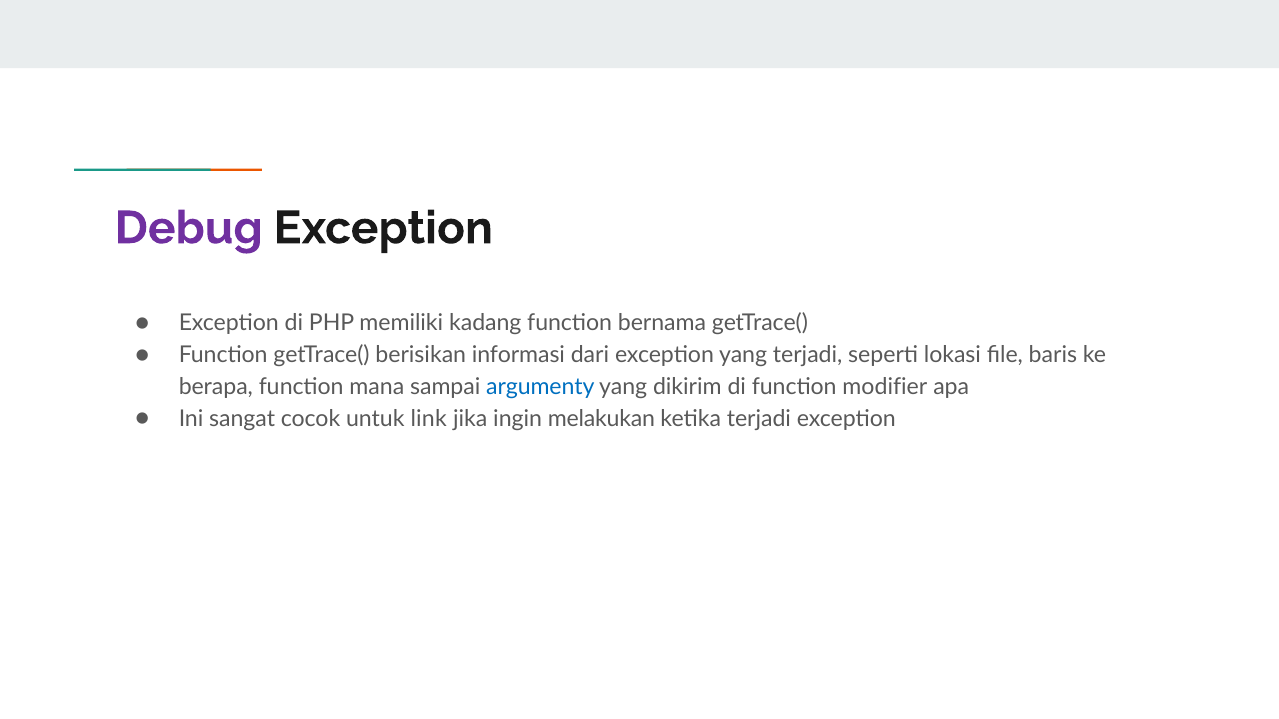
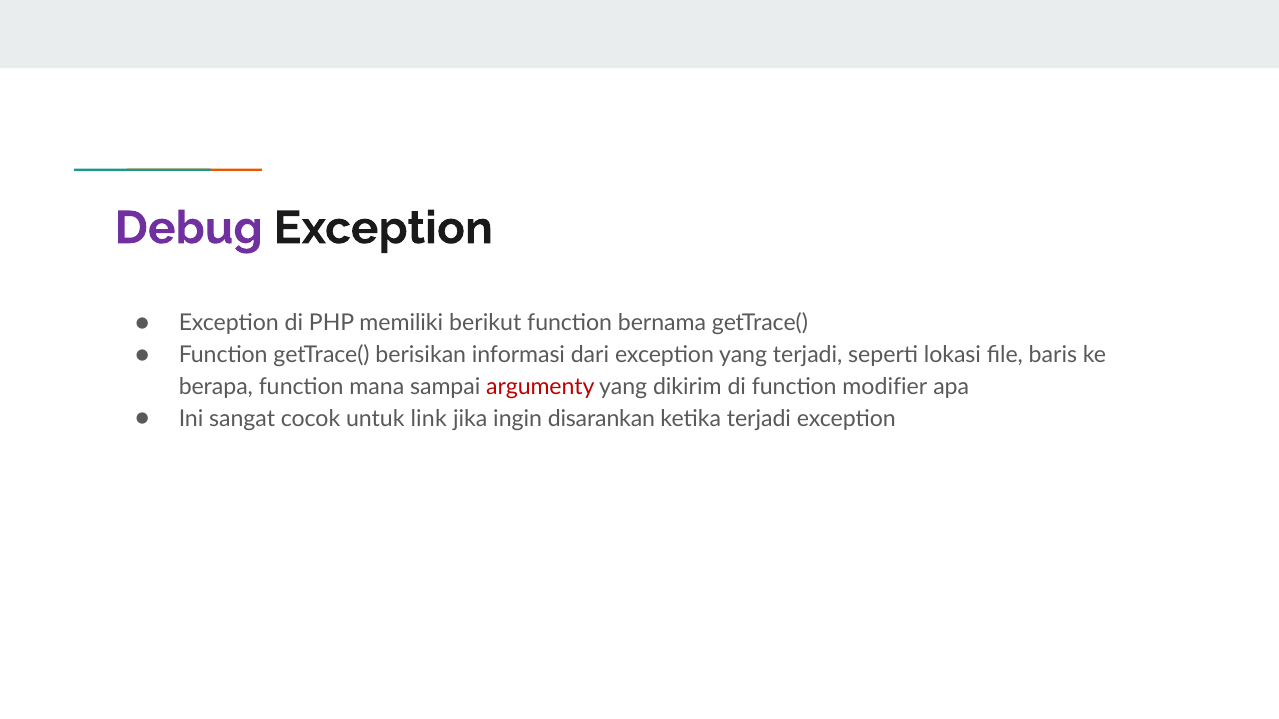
kadang: kadang -> berikut
argumenty colour: blue -> red
melakukan: melakukan -> disarankan
